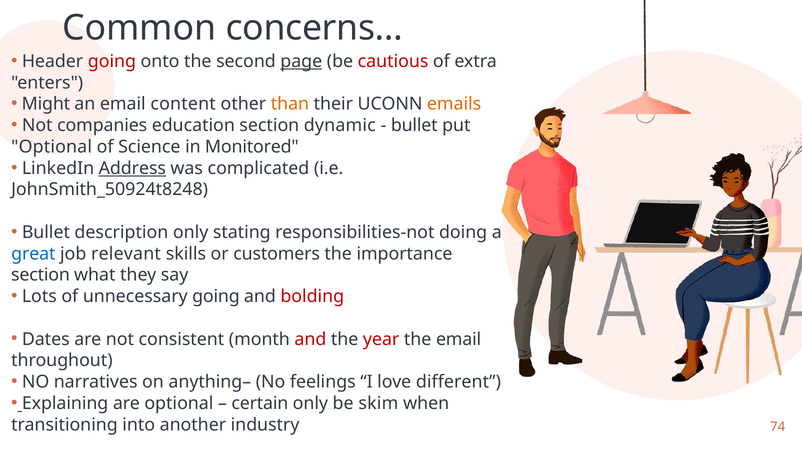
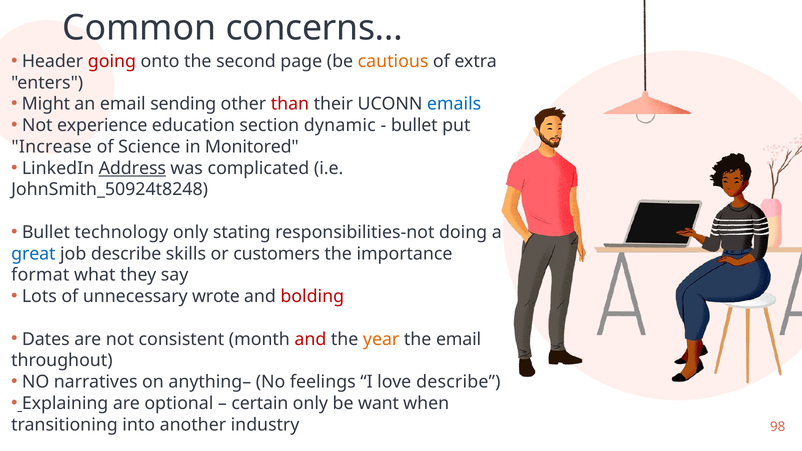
page underline: present -> none
cautious colour: red -> orange
content: content -> sending
than colour: orange -> red
emails colour: orange -> blue
companies: companies -> experience
Optional at (52, 147): Optional -> Increase
description: description -> technology
job relevant: relevant -> describe
section at (40, 275): section -> format
unnecessary going: going -> wrote
year colour: red -> orange
love different: different -> describe
skim: skim -> want
74: 74 -> 98
